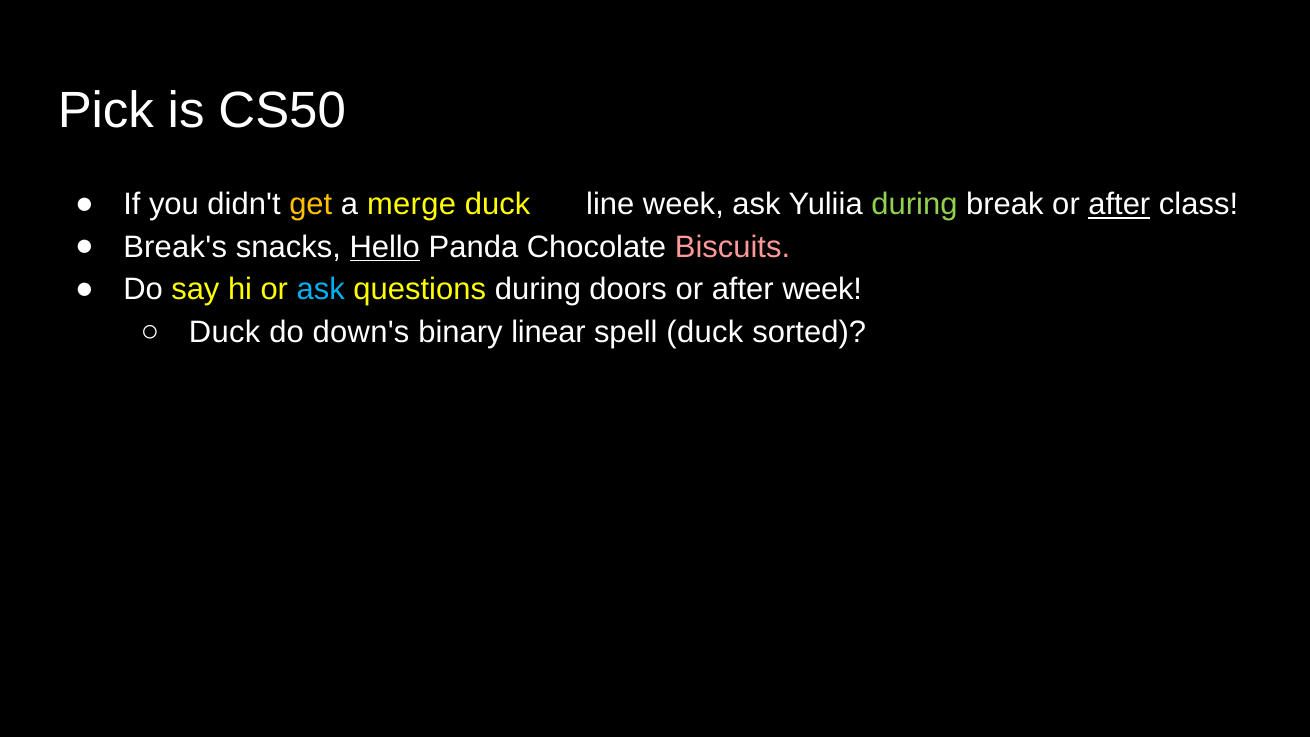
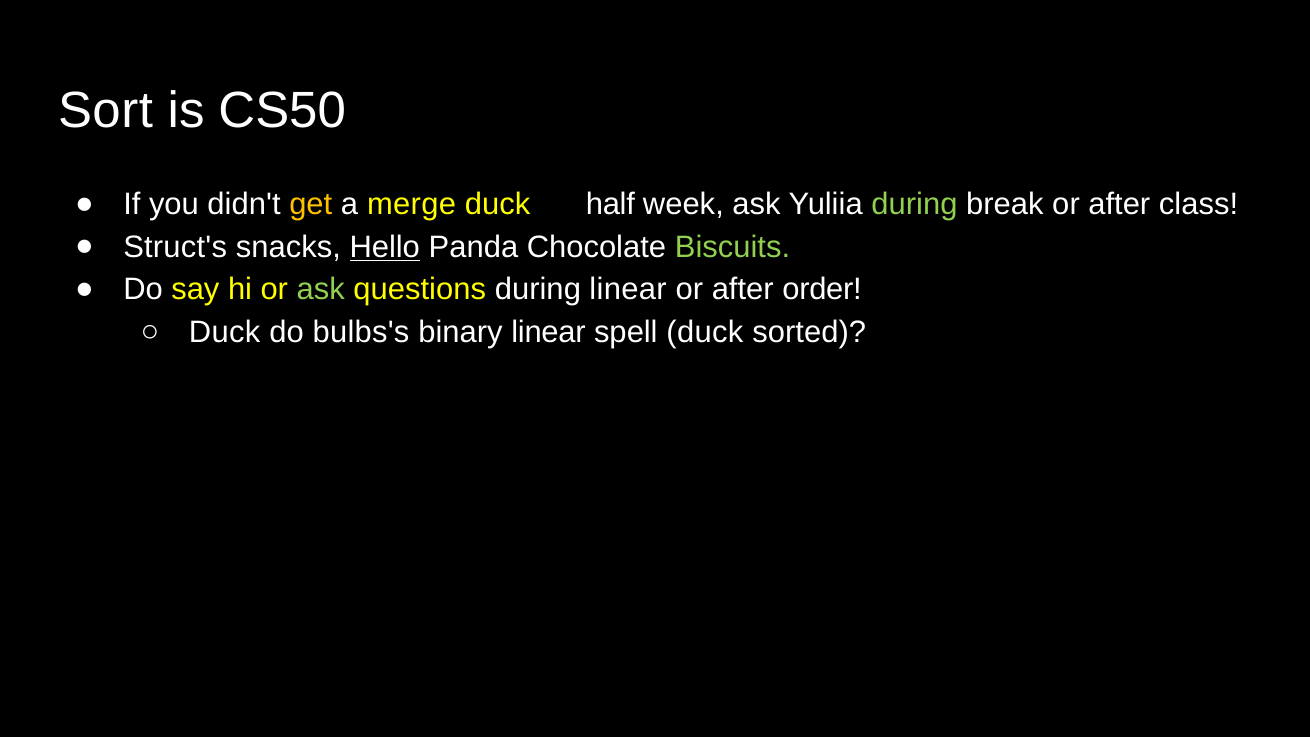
Pick: Pick -> Sort
line: line -> half
after at (1119, 204) underline: present -> none
Break's: Break's -> Struct's
Biscuits colour: pink -> light green
ask at (321, 290) colour: light blue -> light green
during doors: doors -> linear
after week: week -> order
down's: down's -> bulbs's
